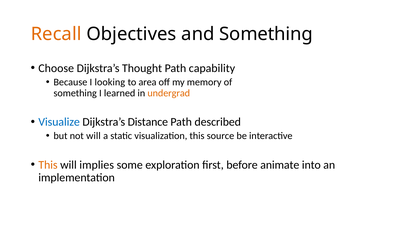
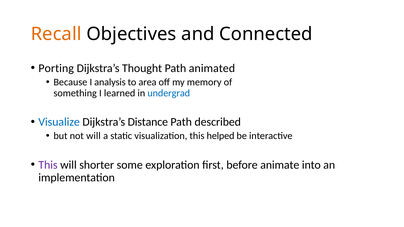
and Something: Something -> Connected
Choose: Choose -> Porting
capability: capability -> animated
looking: looking -> analysis
undergrad colour: orange -> blue
source: source -> helped
This at (48, 165) colour: orange -> purple
implies: implies -> shorter
